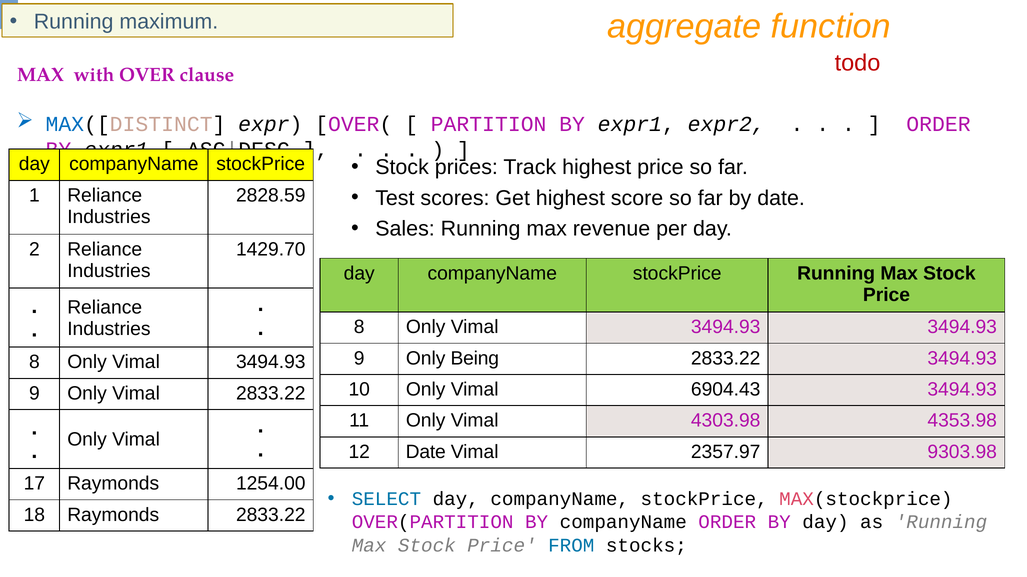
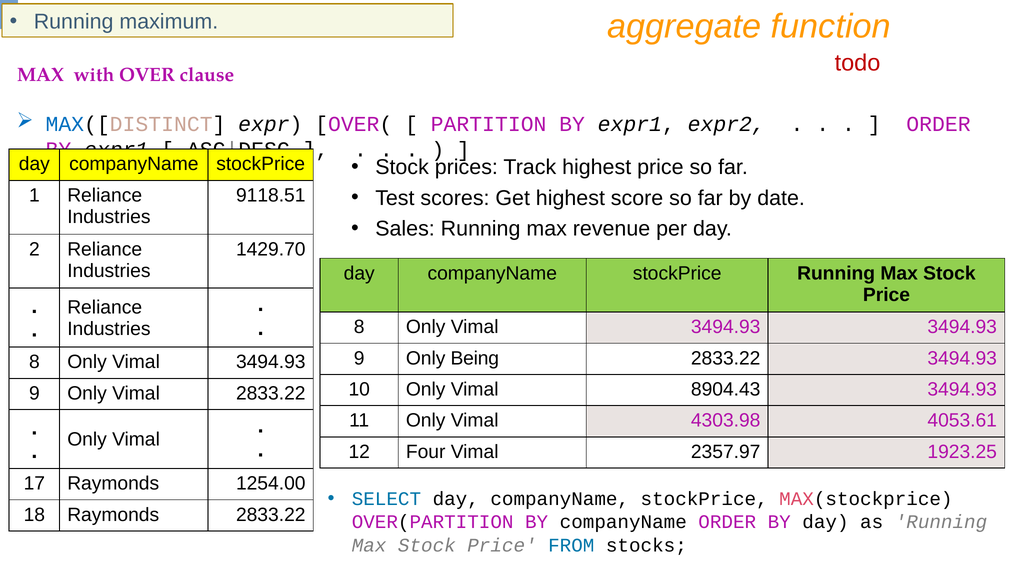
2828.59: 2828.59 -> 9118.51
6904.43: 6904.43 -> 8904.43
4353.98: 4353.98 -> 4053.61
12 Date: Date -> Four
9303.98: 9303.98 -> 1923.25
